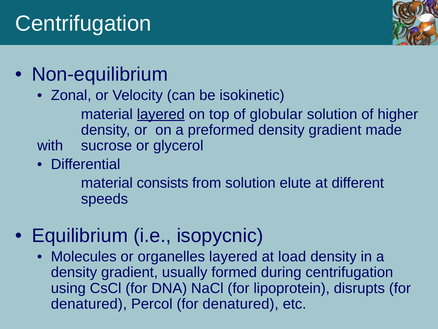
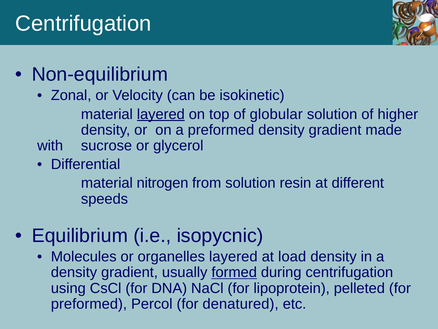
consists: consists -> nitrogen
elute: elute -> resin
formed underline: none -> present
disrupts: disrupts -> pelleted
denatured at (89, 304): denatured -> preformed
